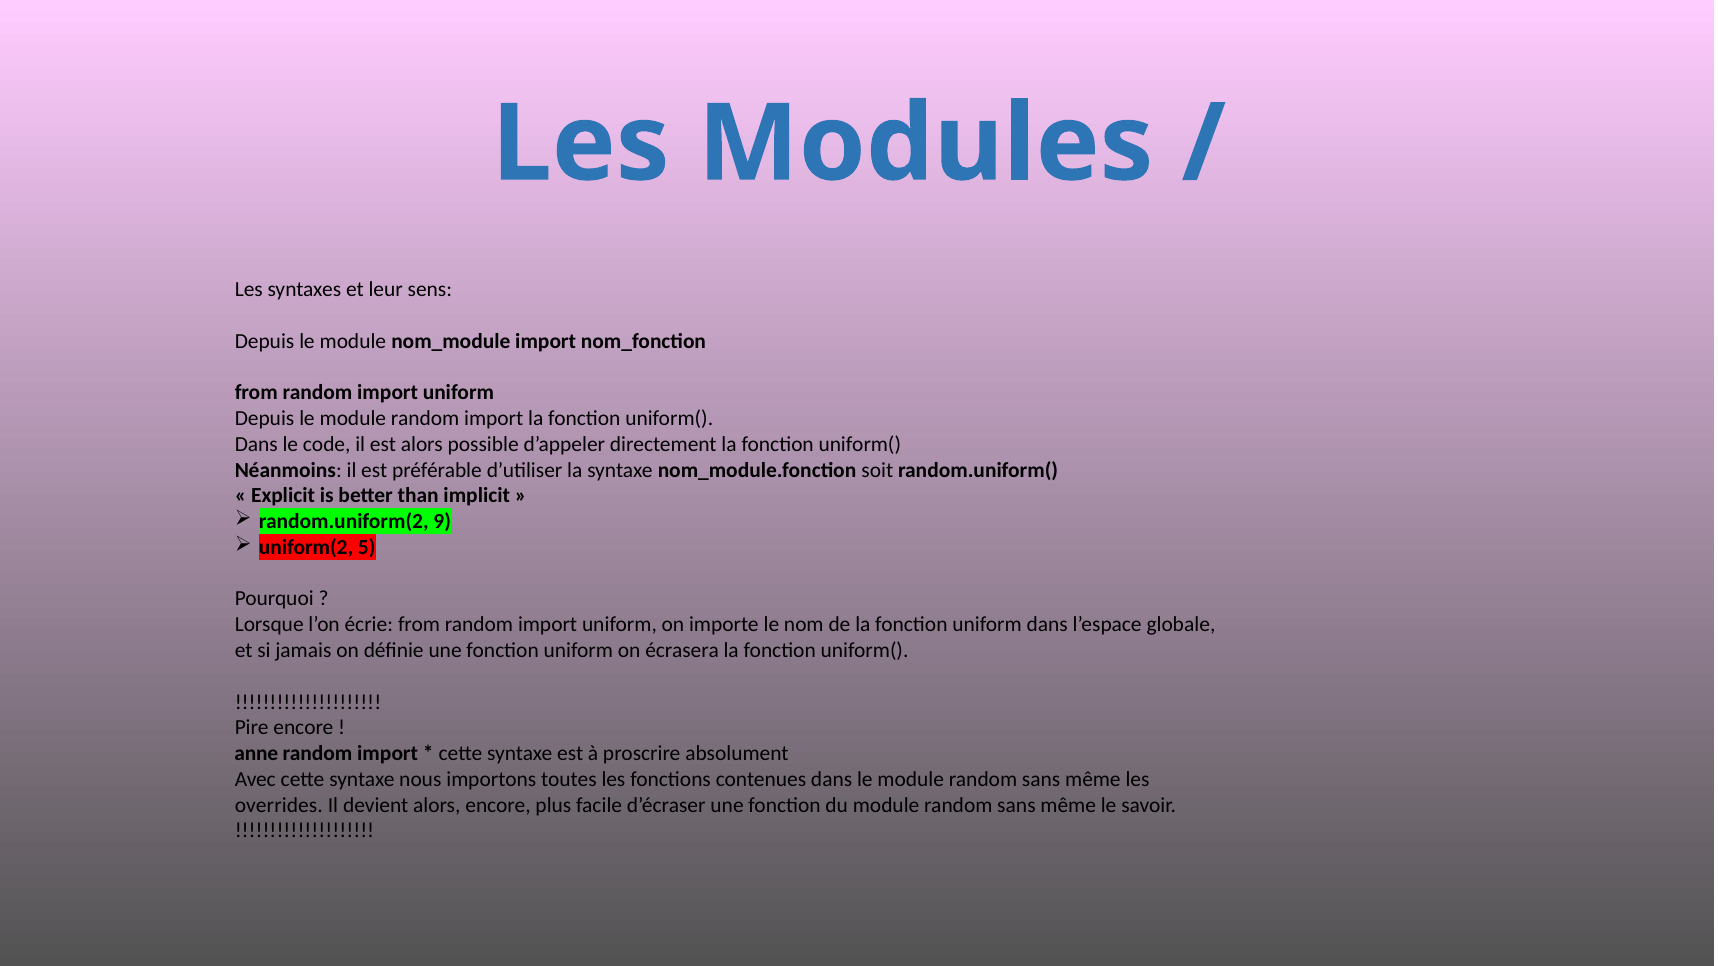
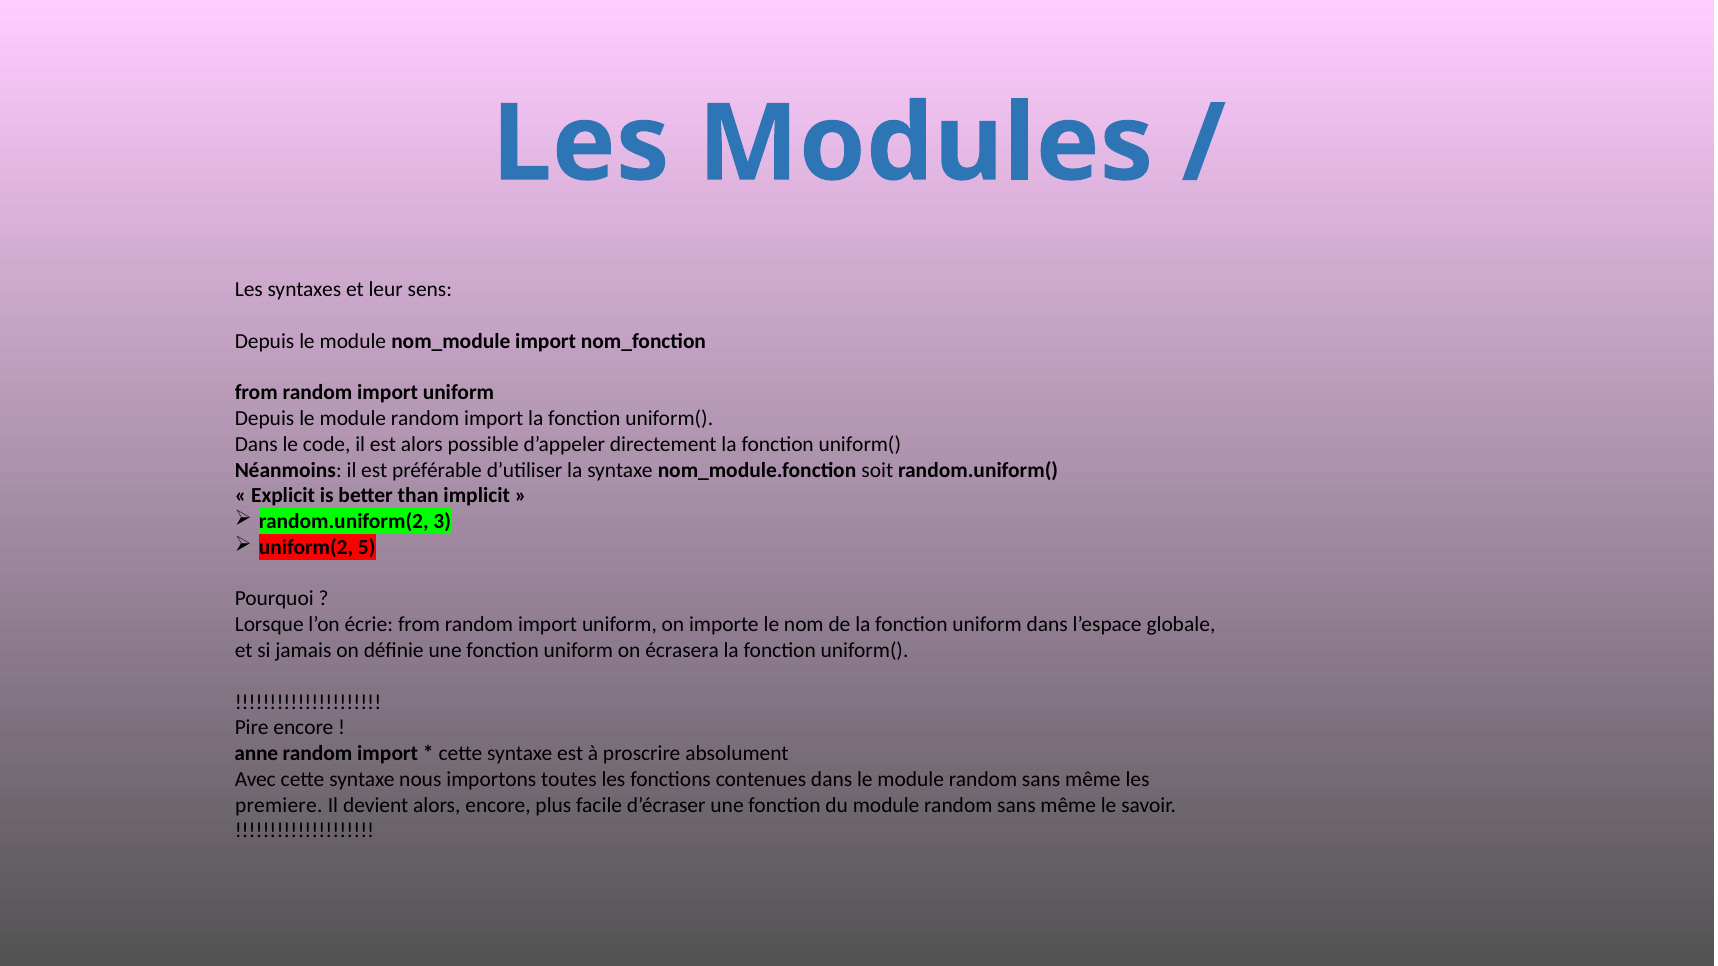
9: 9 -> 3
overrides: overrides -> premiere
